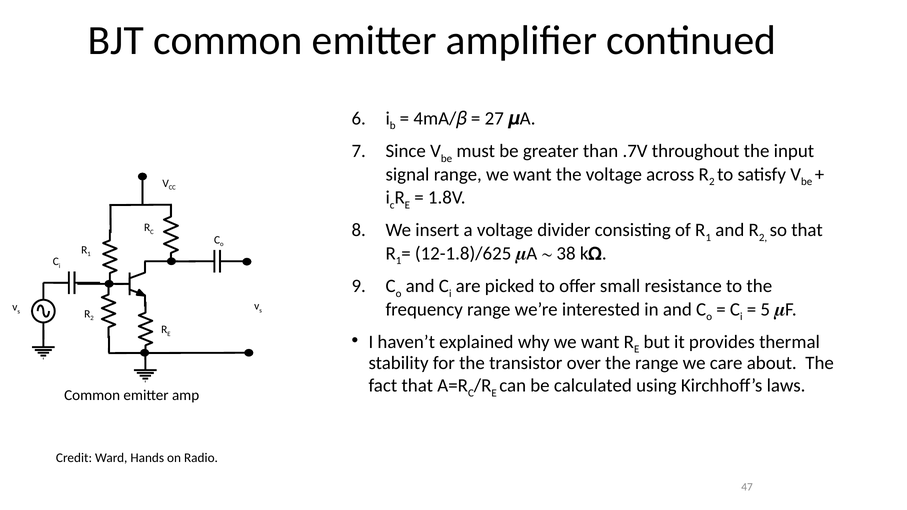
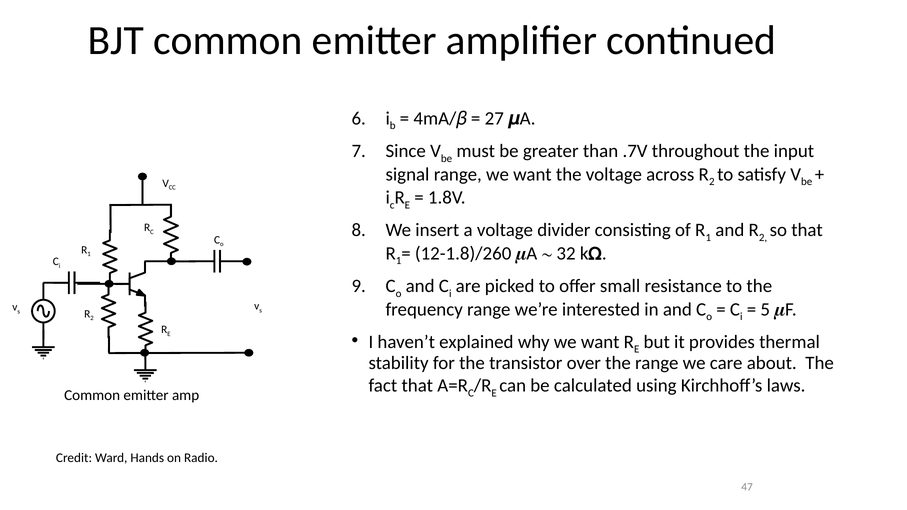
12-1.8)/625: 12-1.8)/625 -> 12-1.8)/260
38: 38 -> 32
